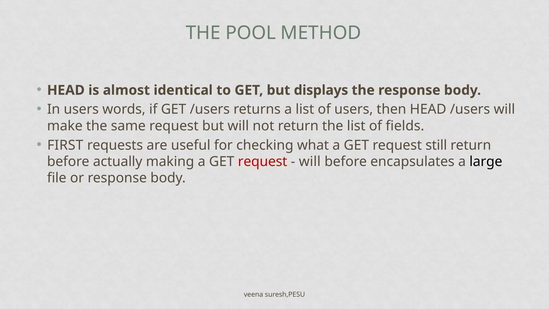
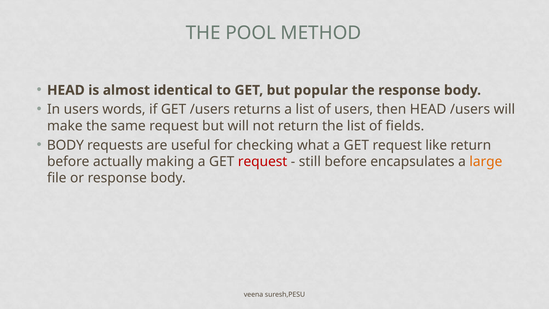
displays: displays -> popular
FIRST at (65, 145): FIRST -> BODY
still: still -> like
will at (310, 162): will -> still
large colour: black -> orange
